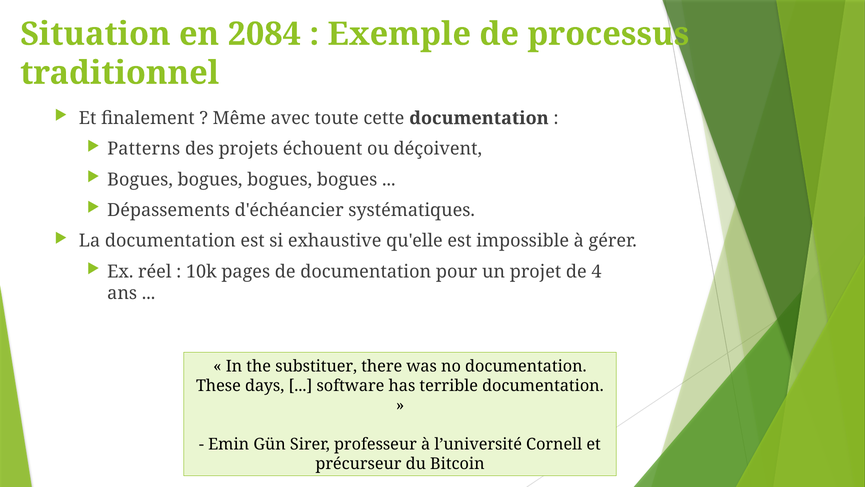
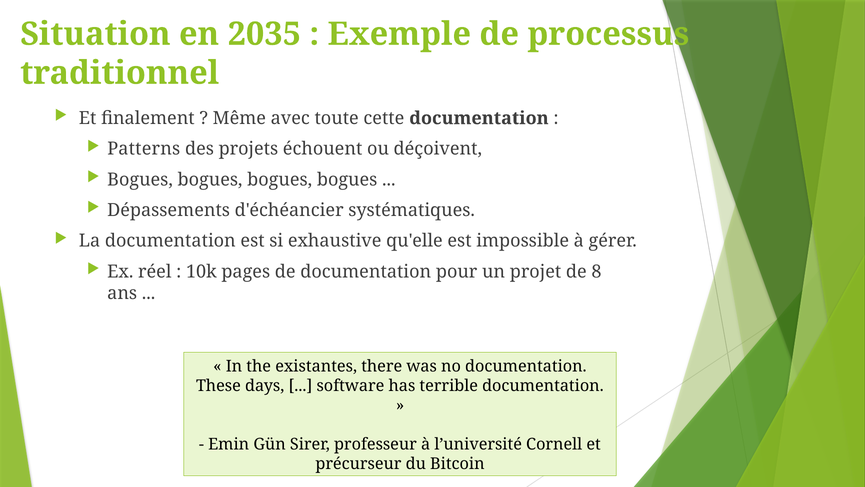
2084: 2084 -> 2035
4: 4 -> 8
substituer: substituer -> existantes
